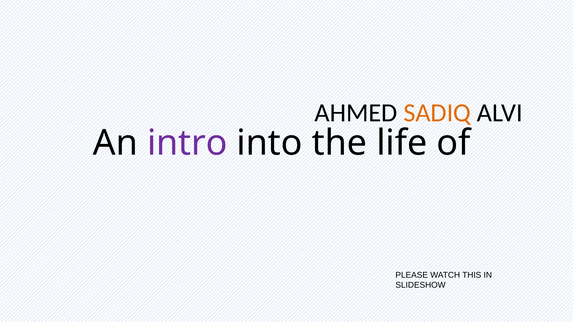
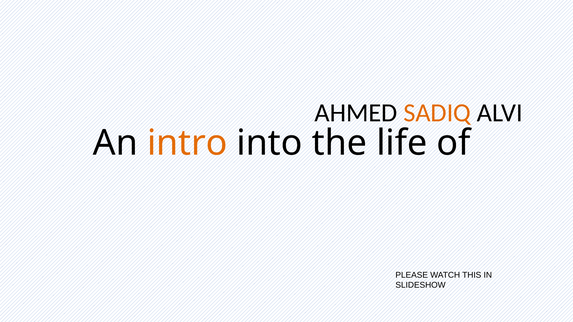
intro colour: purple -> orange
